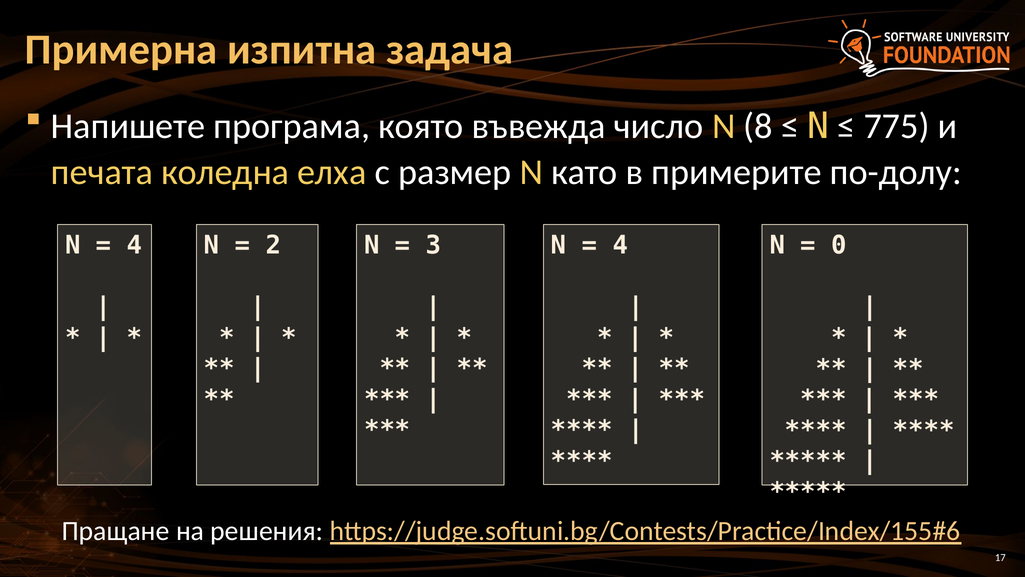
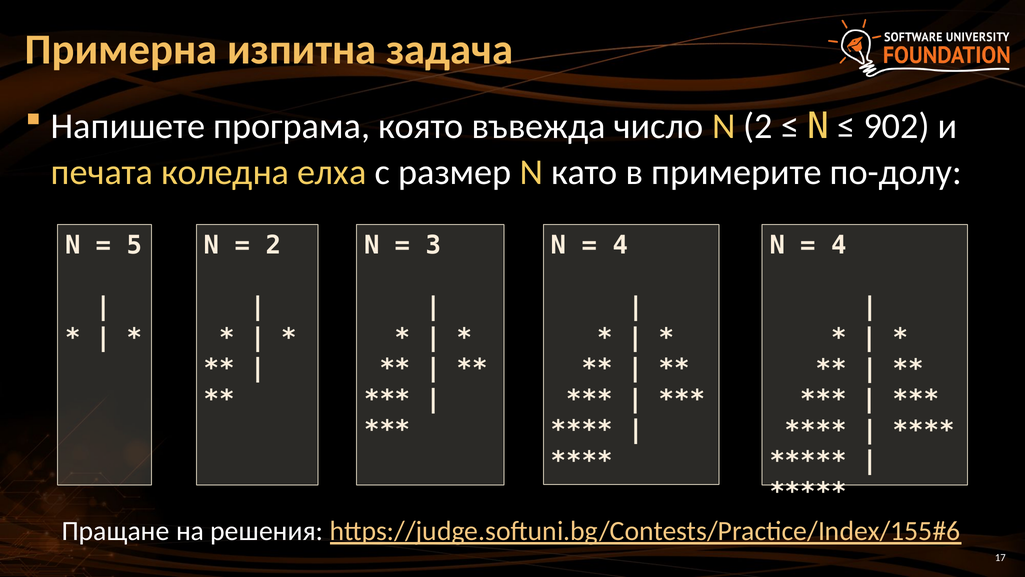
N 8: 8 -> 2
775: 775 -> 902
4 at (134, 245): 4 -> 5
0 at (839, 245): 0 -> 4
